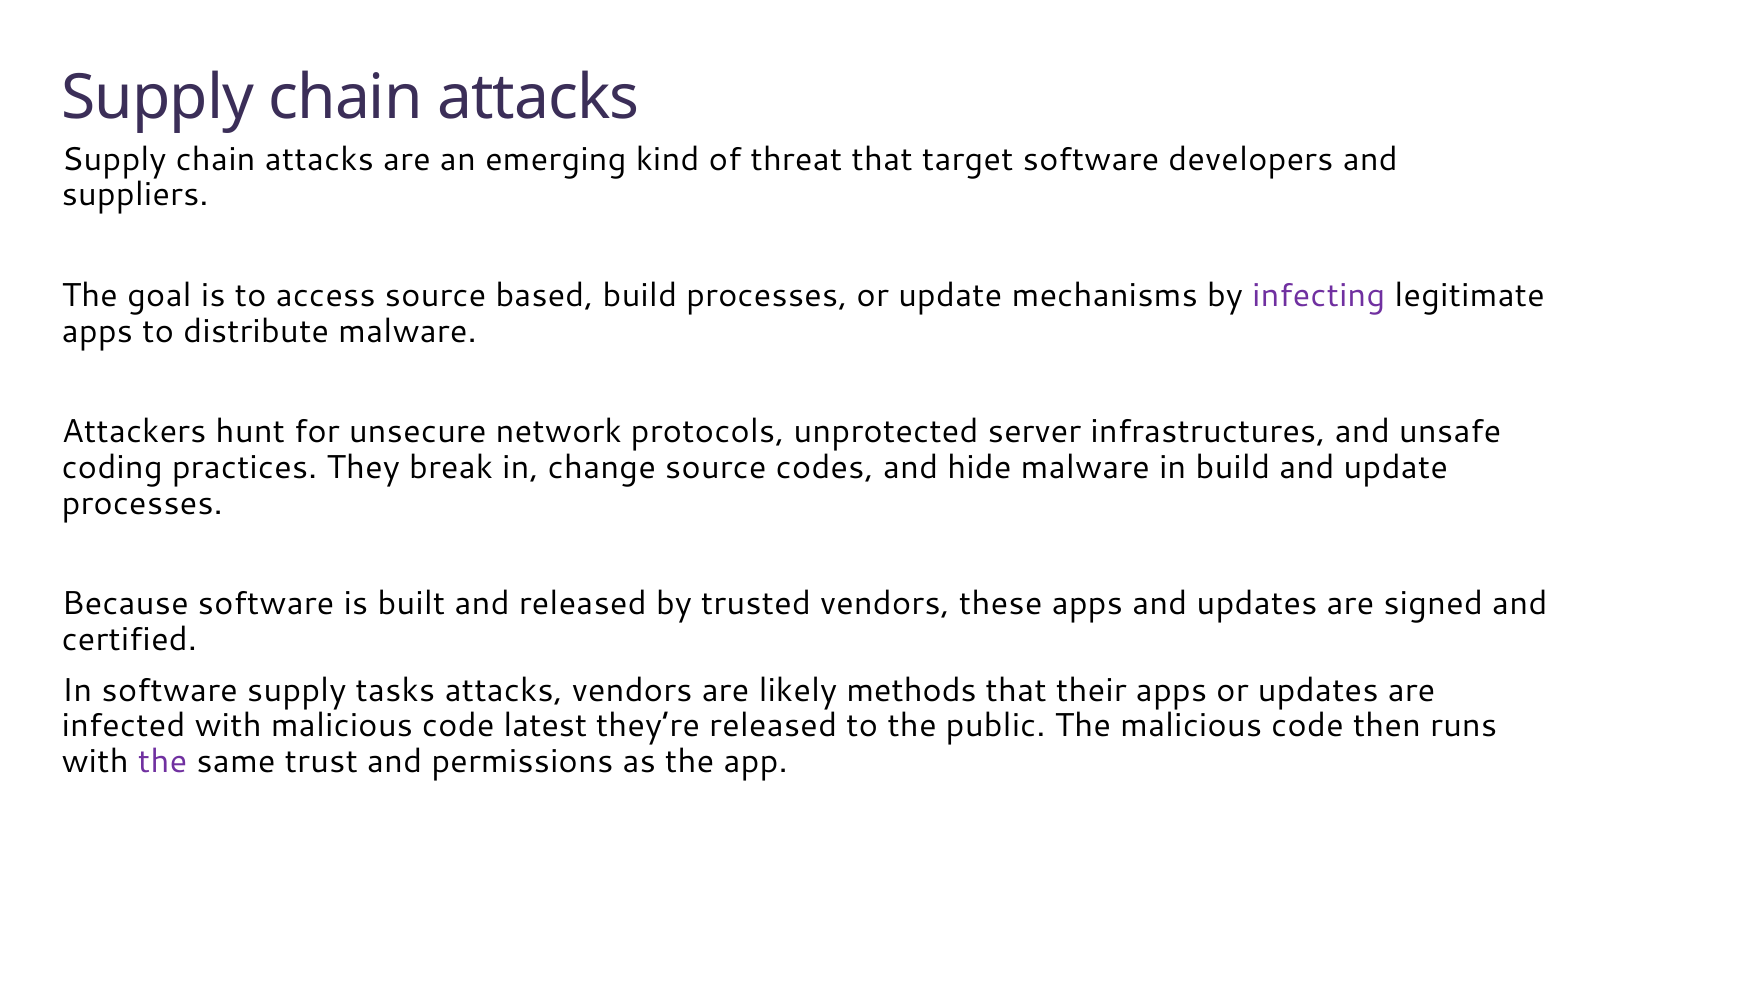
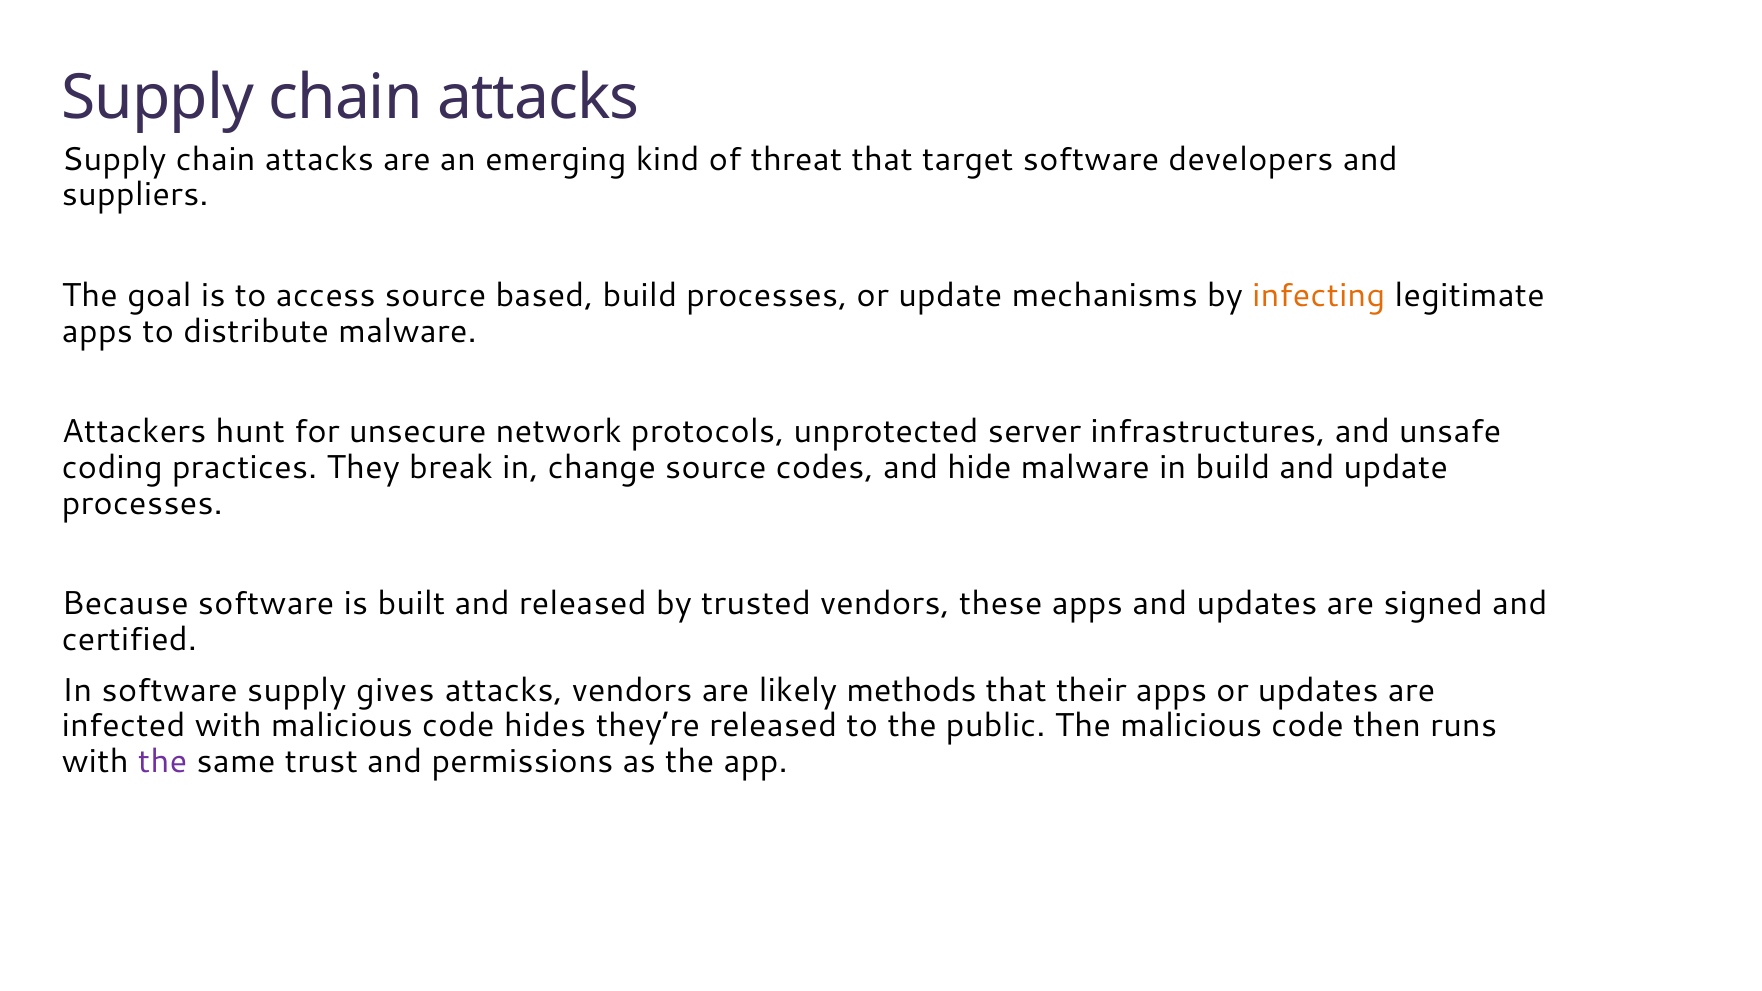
infecting colour: purple -> orange
tasks: tasks -> gives
latest: latest -> hides
